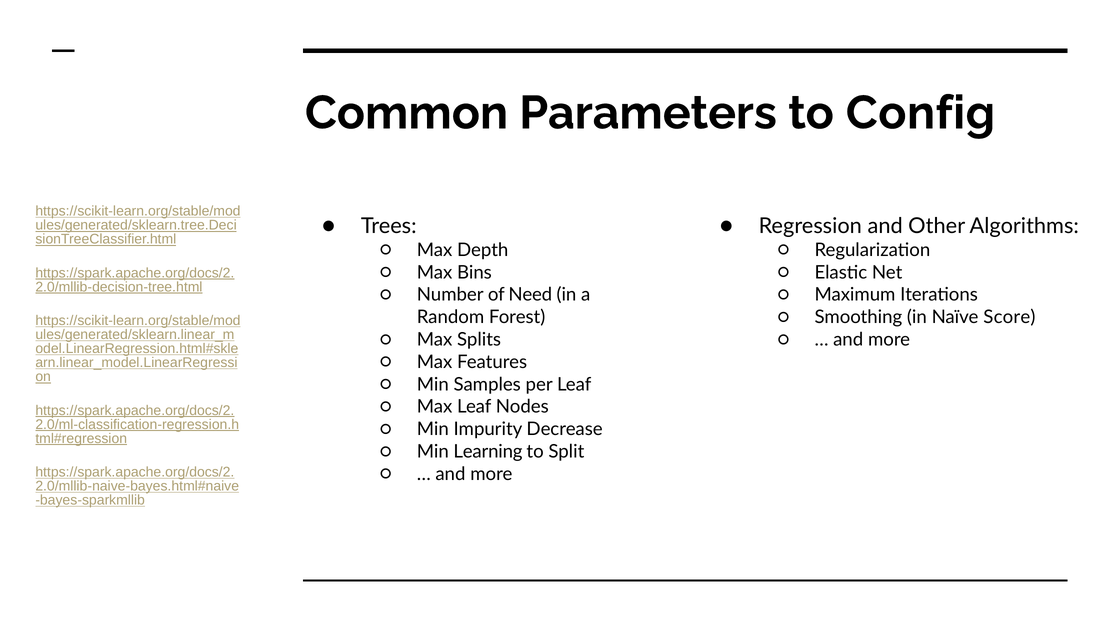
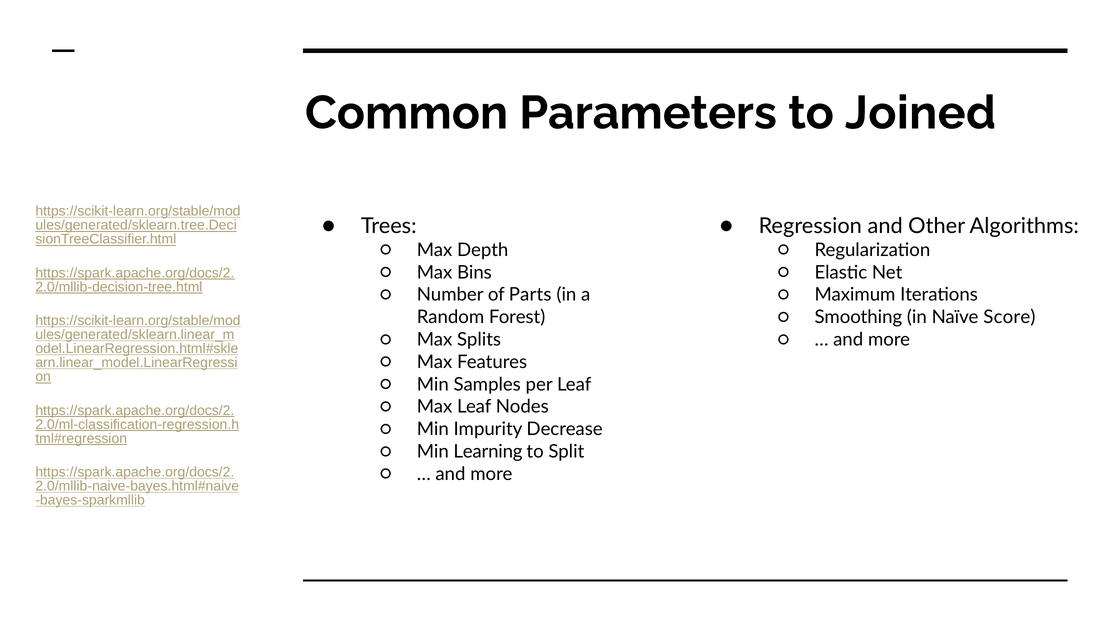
Config: Config -> Joined
Need: Need -> Parts
